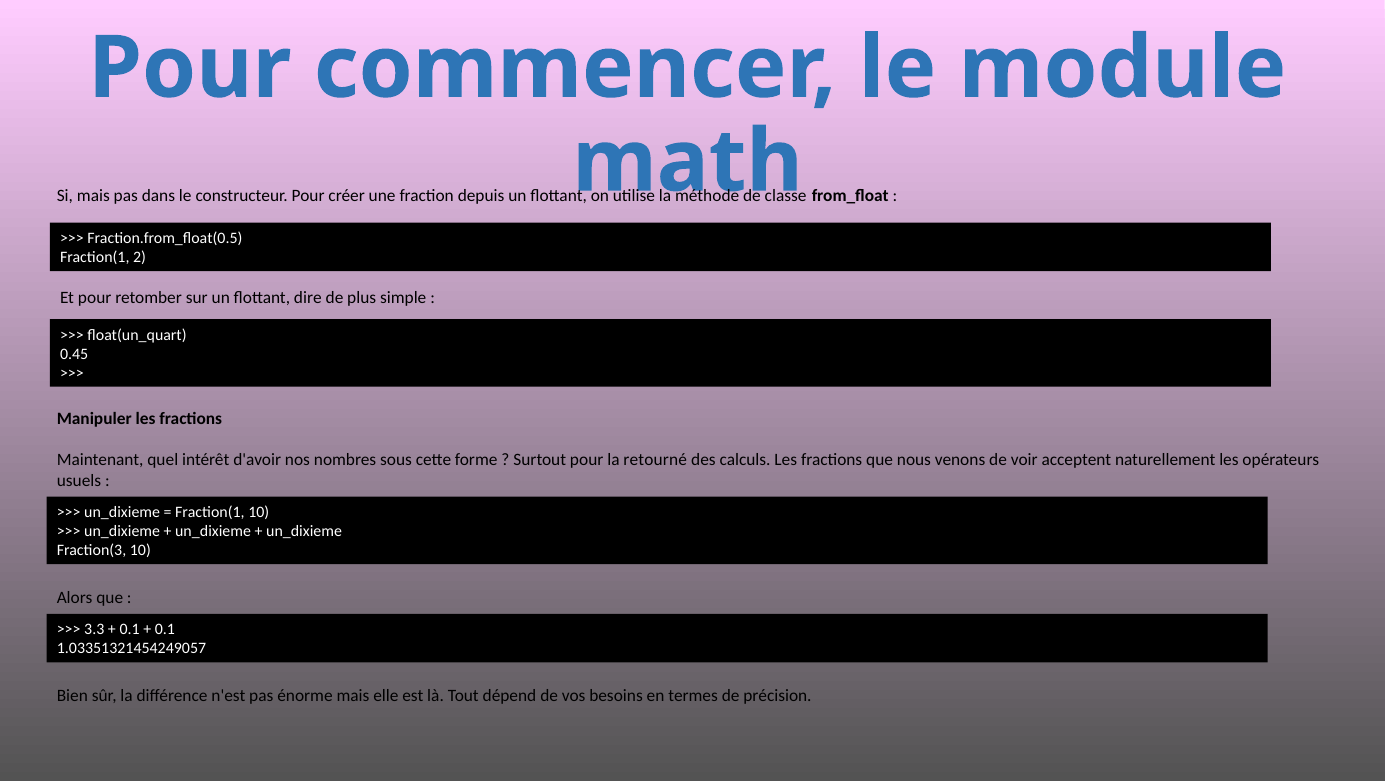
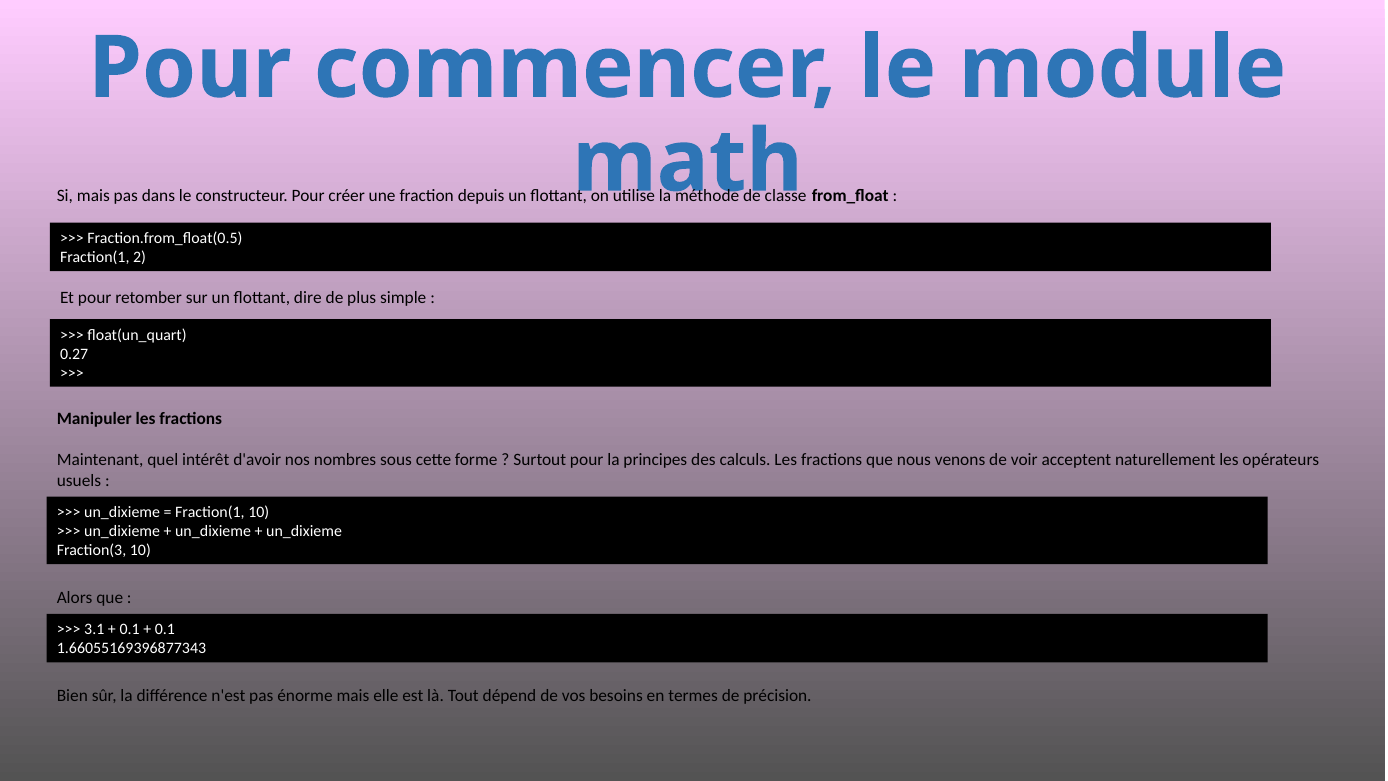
0.45: 0.45 -> 0.27
retourné: retourné -> principes
3.3: 3.3 -> 3.1
1.03351321454249057: 1.03351321454249057 -> 1.66055169396877343
